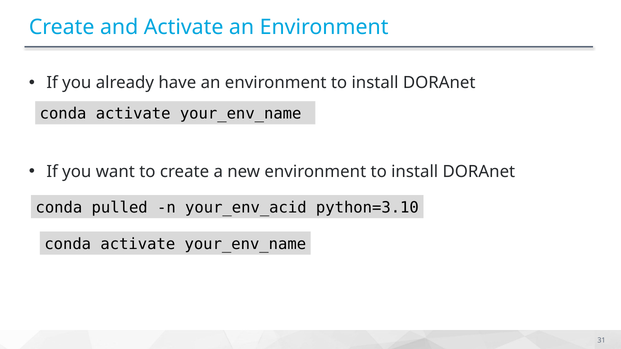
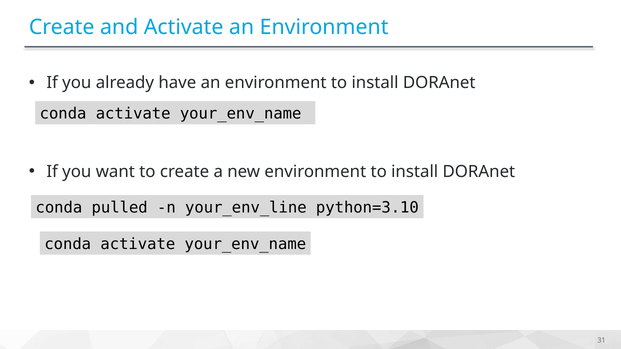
your_env_acid: your_env_acid -> your_env_line
